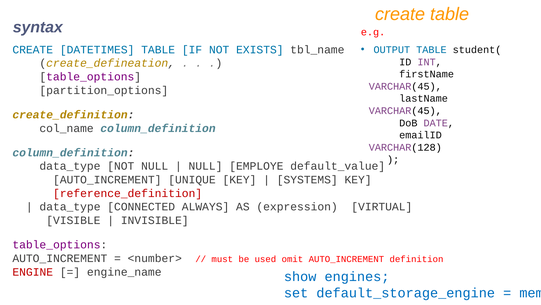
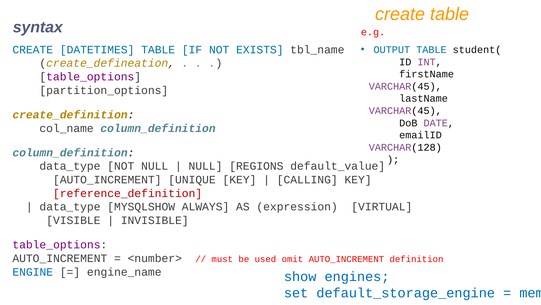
EMPLOYE: EMPLOYE -> REGIONS
SYSTEMS: SYSTEMS -> CALLING
CONNECTED: CONNECTED -> MYSQLSHOW
ENGINE colour: red -> blue
